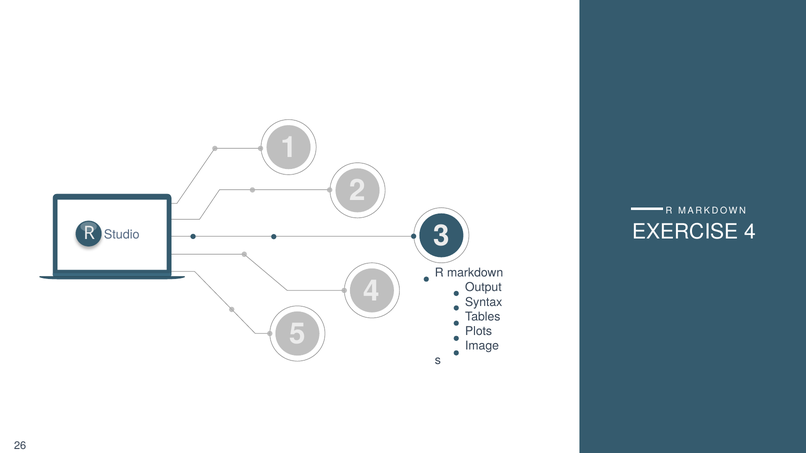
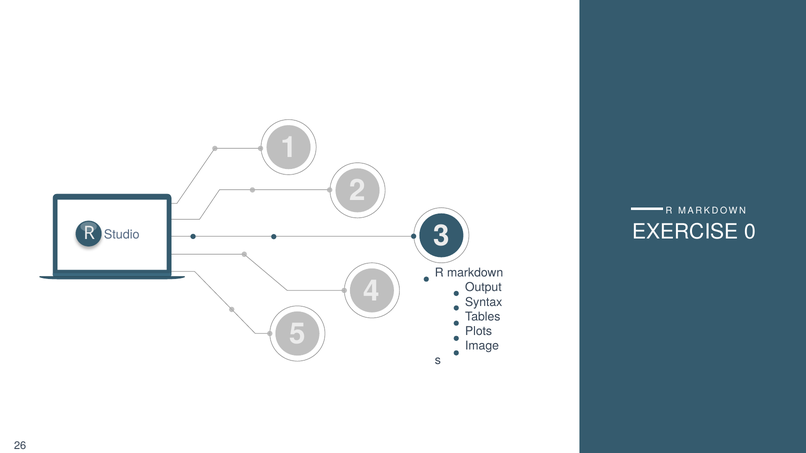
EXERCISE 4: 4 -> 0
